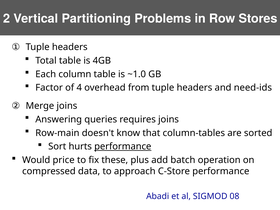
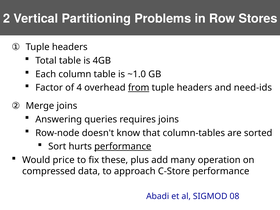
from underline: none -> present
Row-main: Row-main -> Row-node
batch: batch -> many
